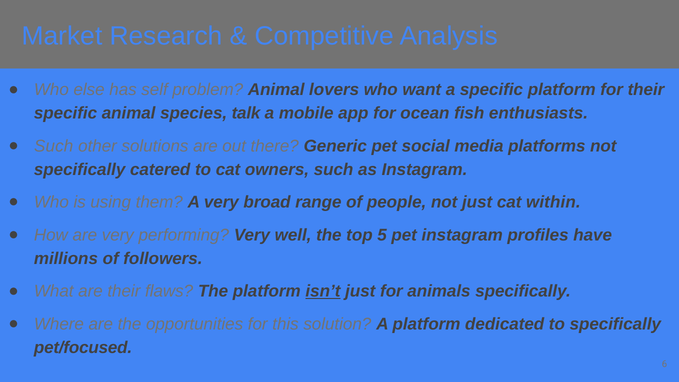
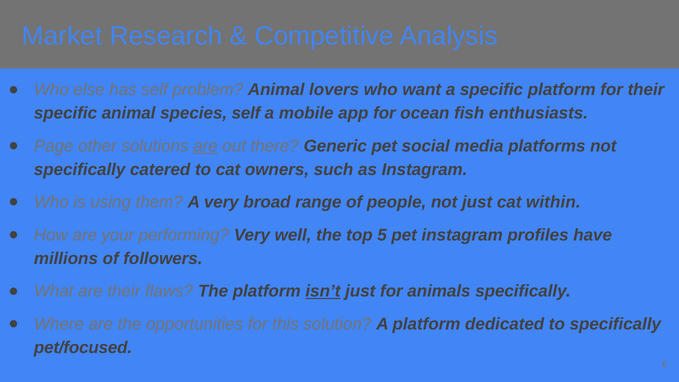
species talk: talk -> self
Such at (54, 146): Such -> Page
are at (205, 146) underline: none -> present
are very: very -> your
